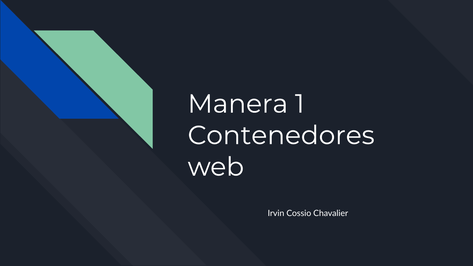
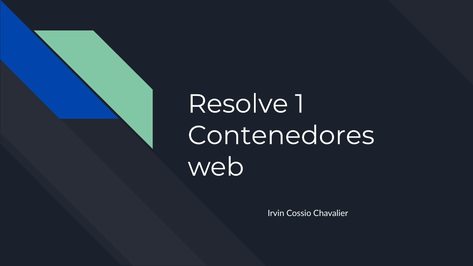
Manera: Manera -> Resolve
